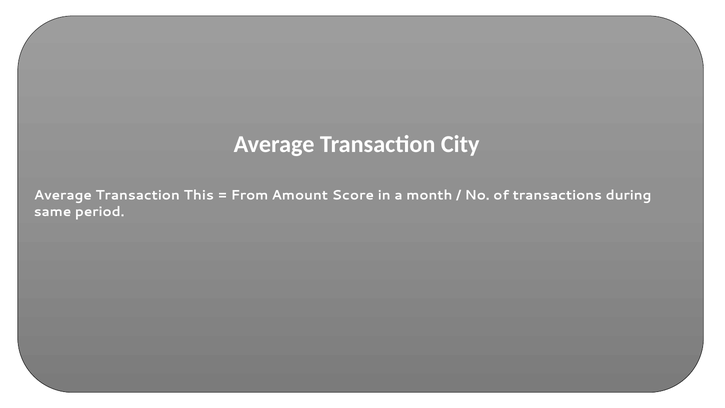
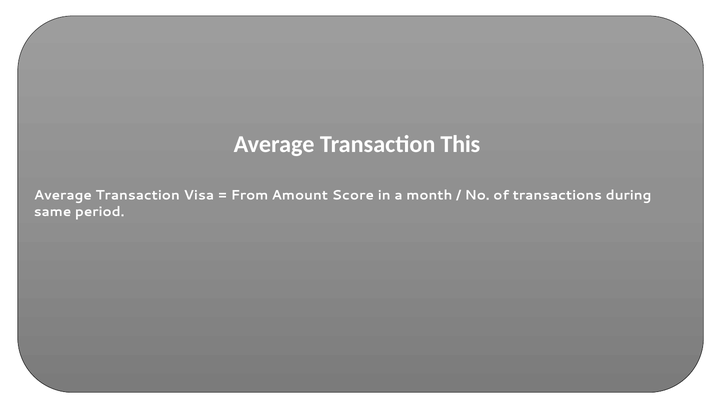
City: City -> This
This: This -> Visa
